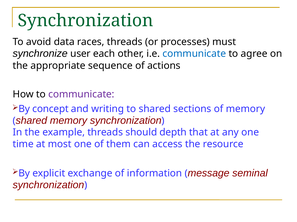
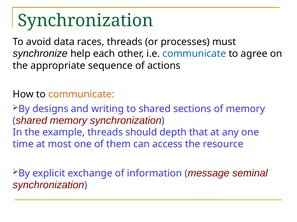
user: user -> help
communicate at (81, 95) colour: purple -> orange
concept: concept -> designs
